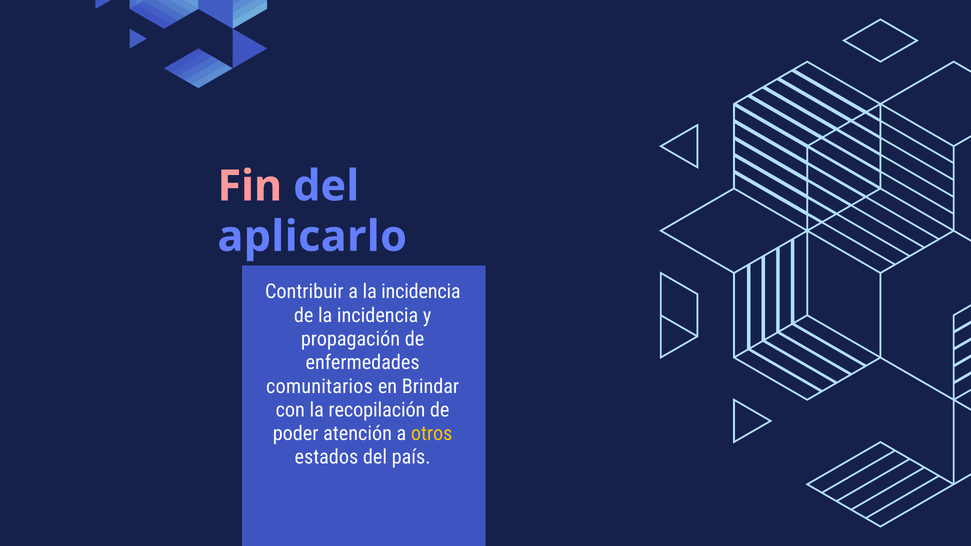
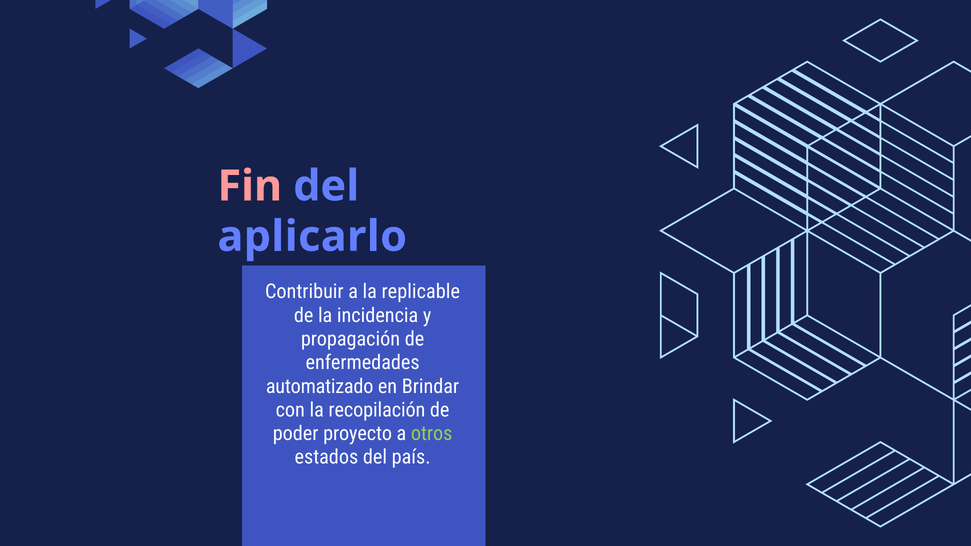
a la incidencia: incidencia -> replicable
comunitarios: comunitarios -> automatizado
atención: atención -> proyecto
otros colour: yellow -> light green
